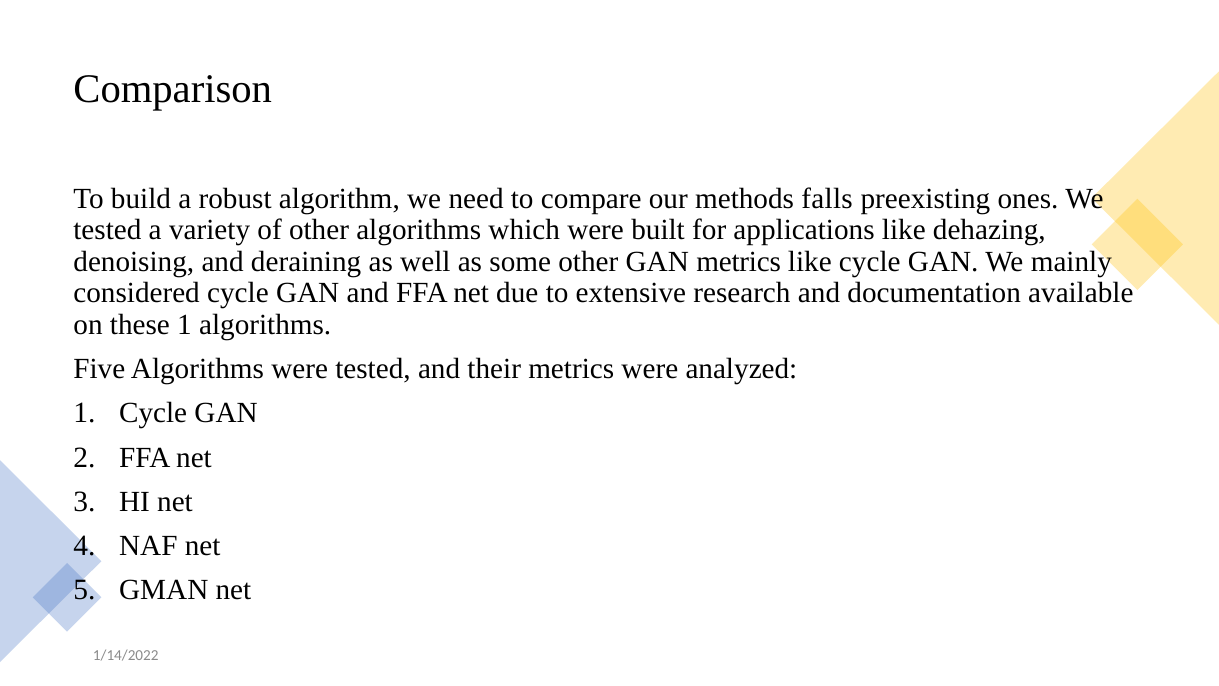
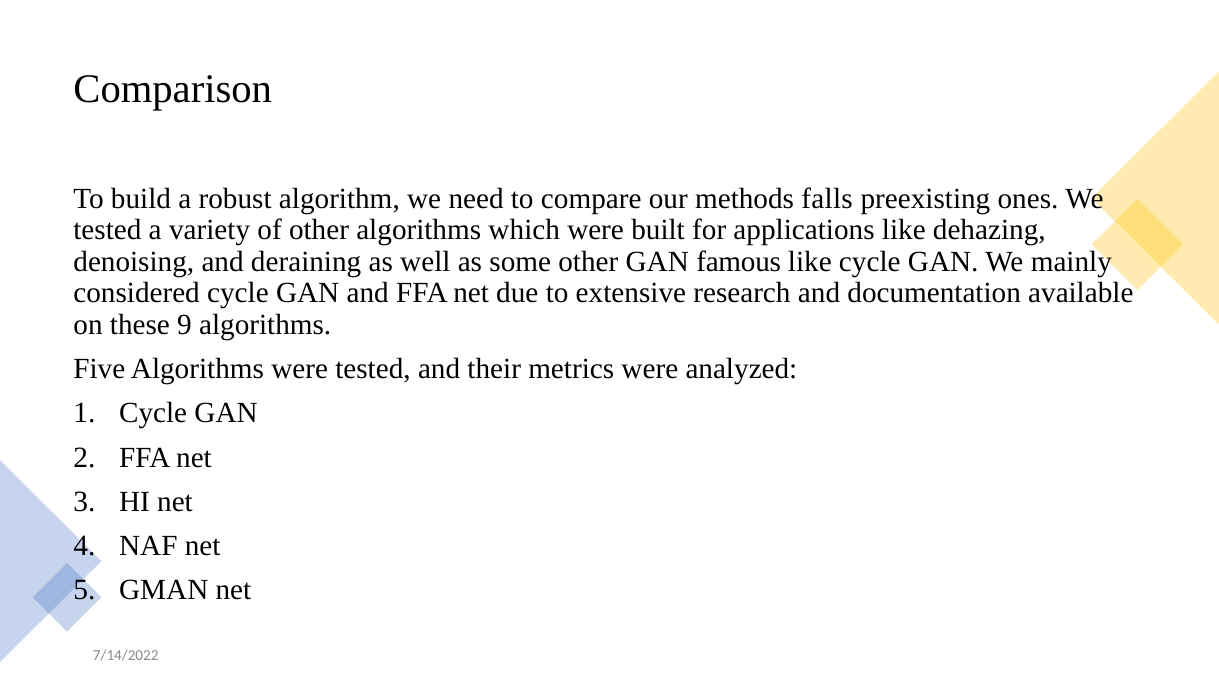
GAN metrics: metrics -> famous
these 1: 1 -> 9
1/14/2022: 1/14/2022 -> 7/14/2022
